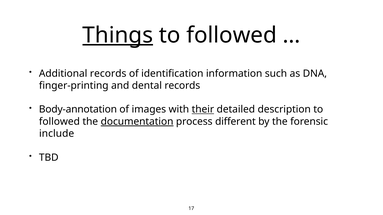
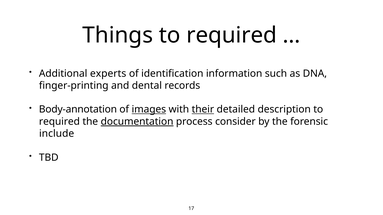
Things underline: present -> none
followed at (232, 35): followed -> required
Additional records: records -> experts
images underline: none -> present
followed at (59, 122): followed -> required
different: different -> consider
